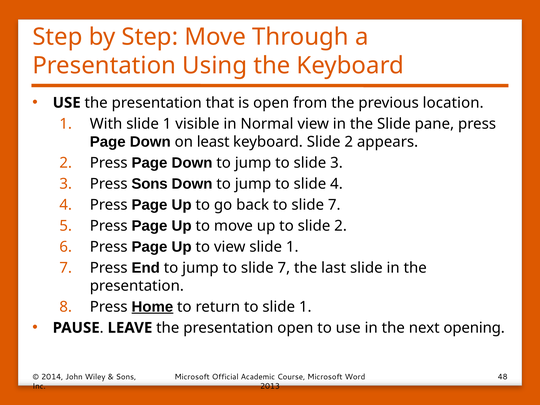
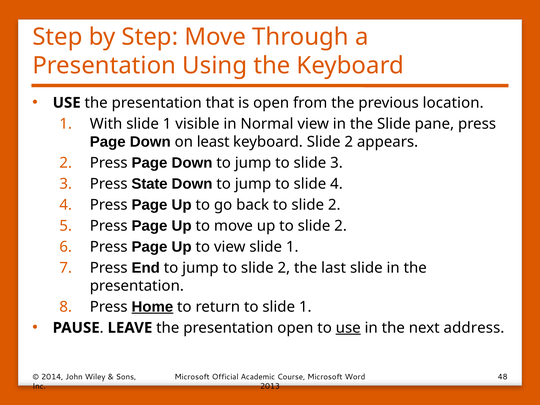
Press Sons: Sons -> State
back to slide 7: 7 -> 2
jump to slide 7: 7 -> 2
use at (348, 328) underline: none -> present
opening: opening -> address
